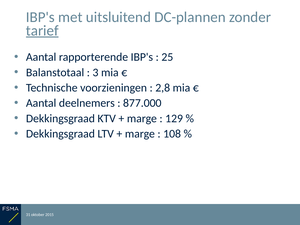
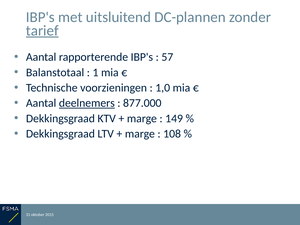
25: 25 -> 57
3: 3 -> 1
2,8: 2,8 -> 1,0
deelnemers underline: none -> present
129: 129 -> 149
